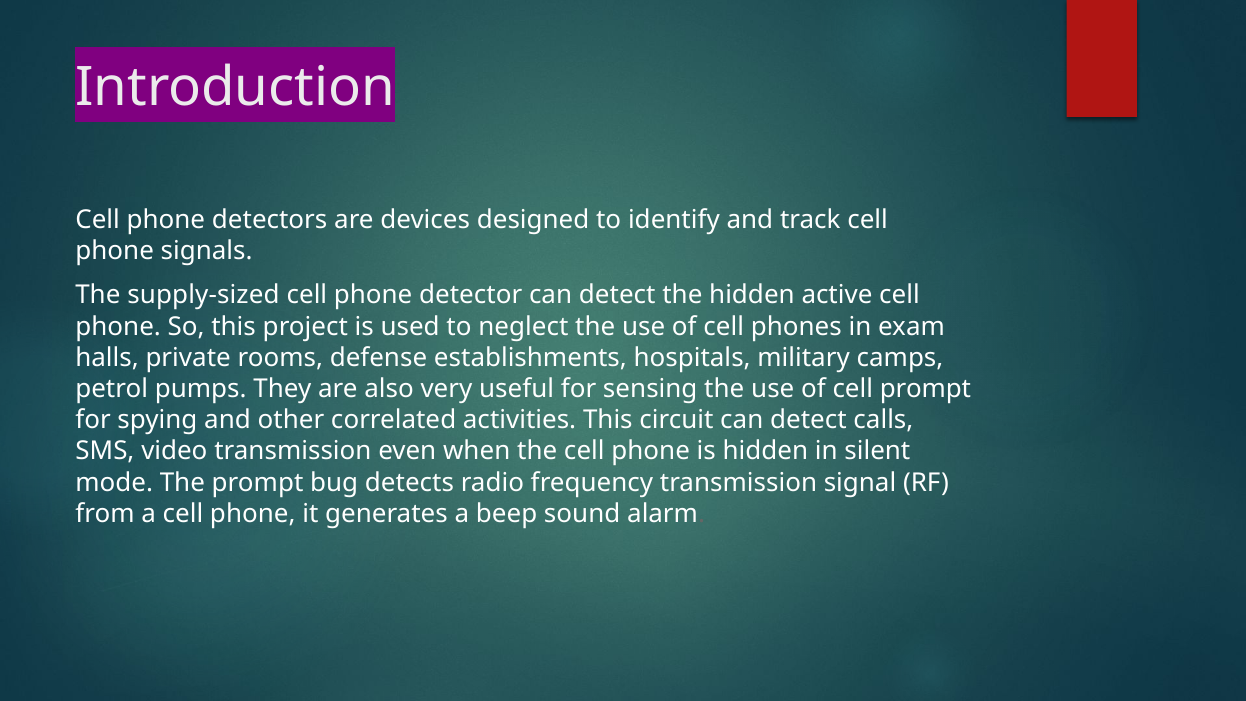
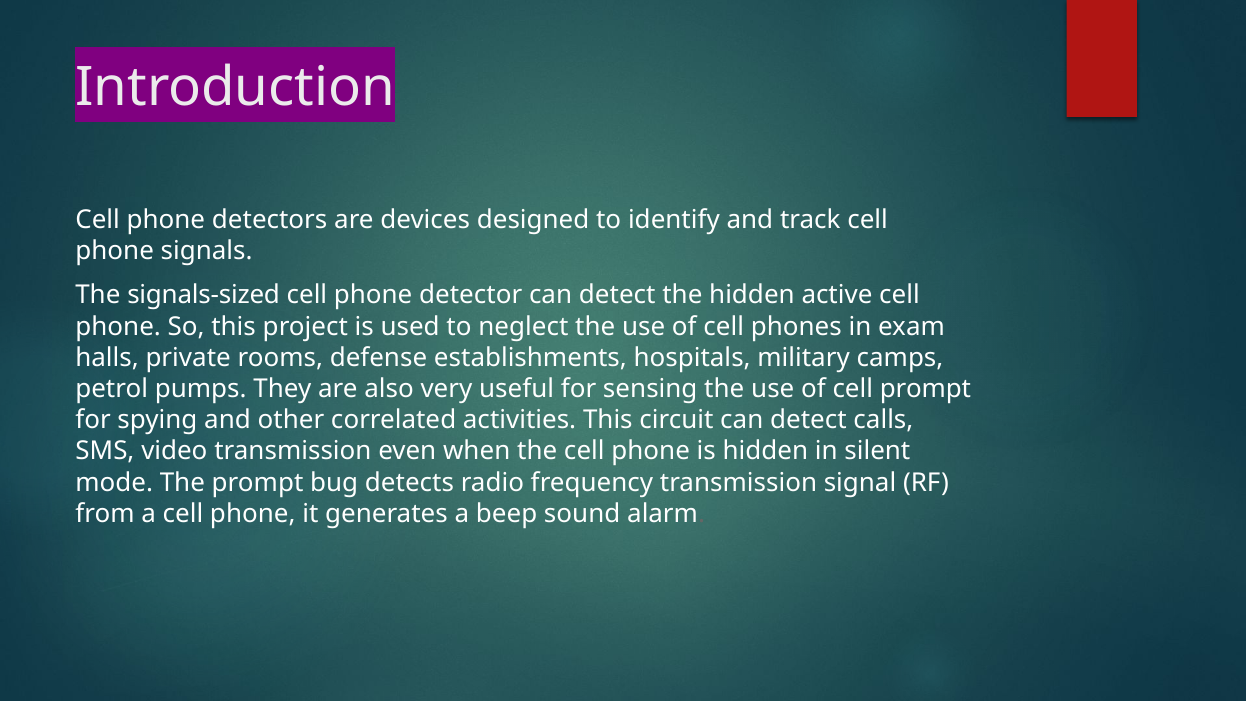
supply-sized: supply-sized -> signals-sized
